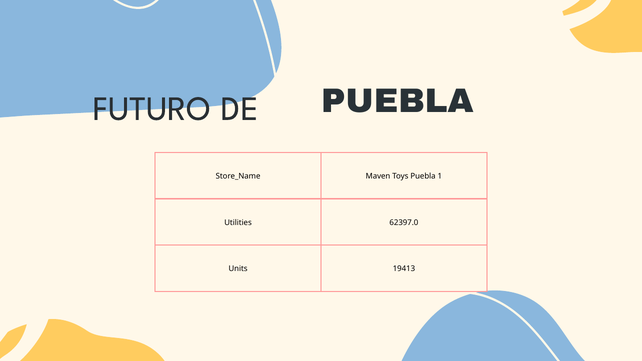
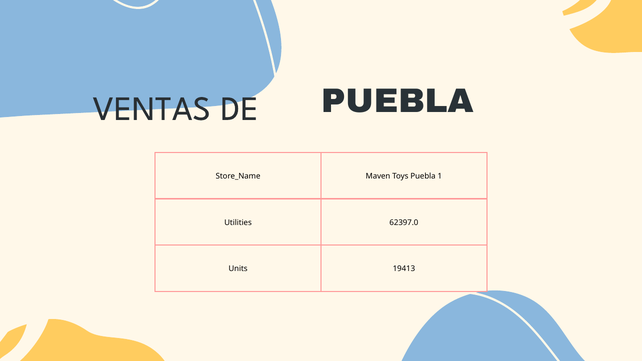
FUTURO: FUTURO -> VENTAS
